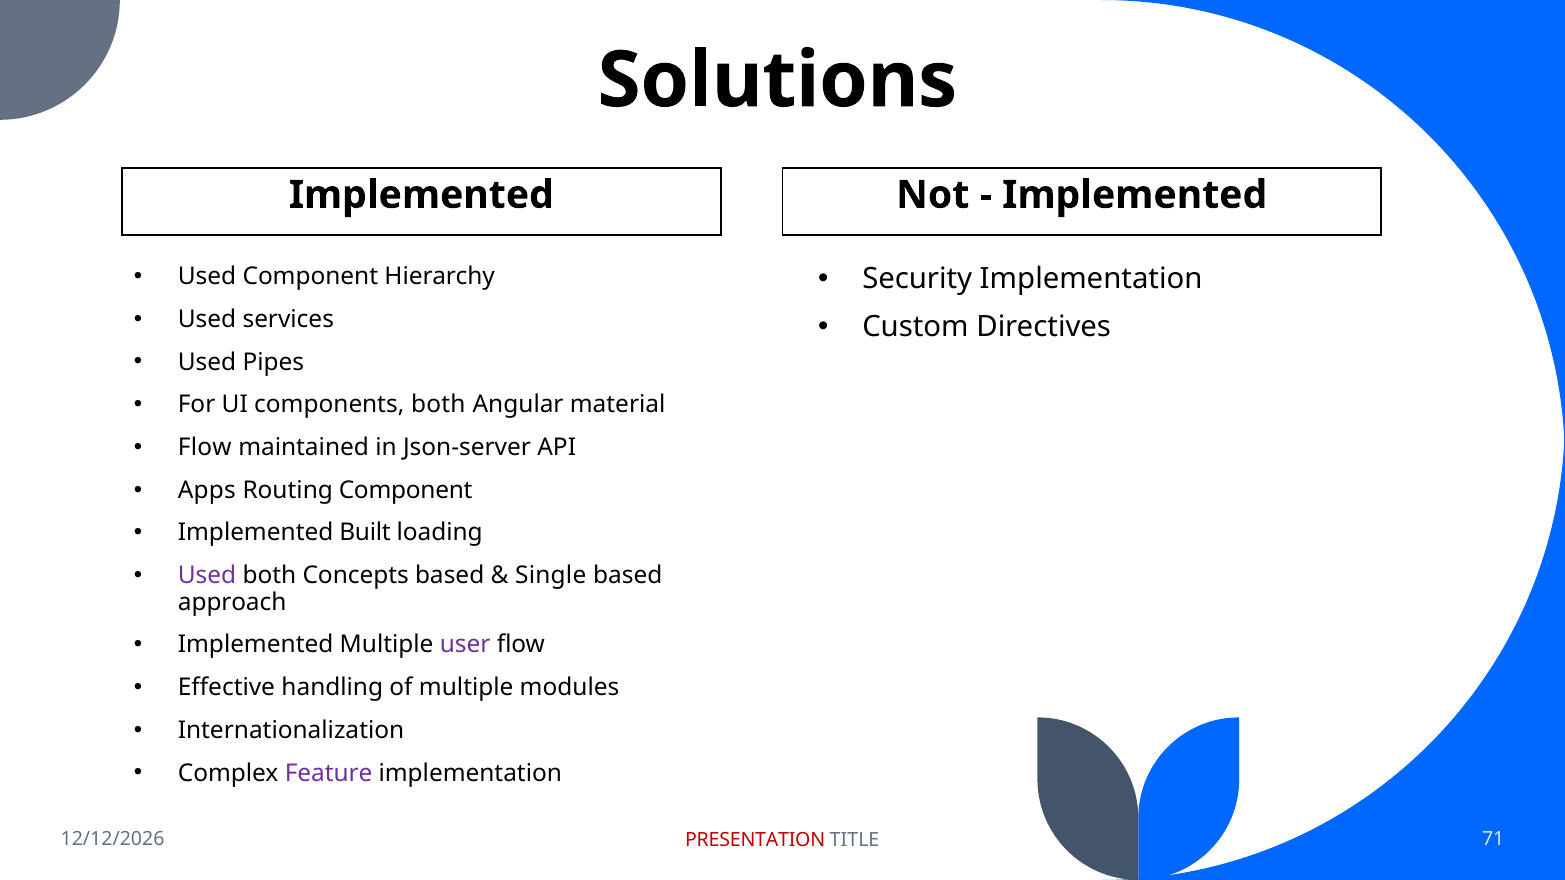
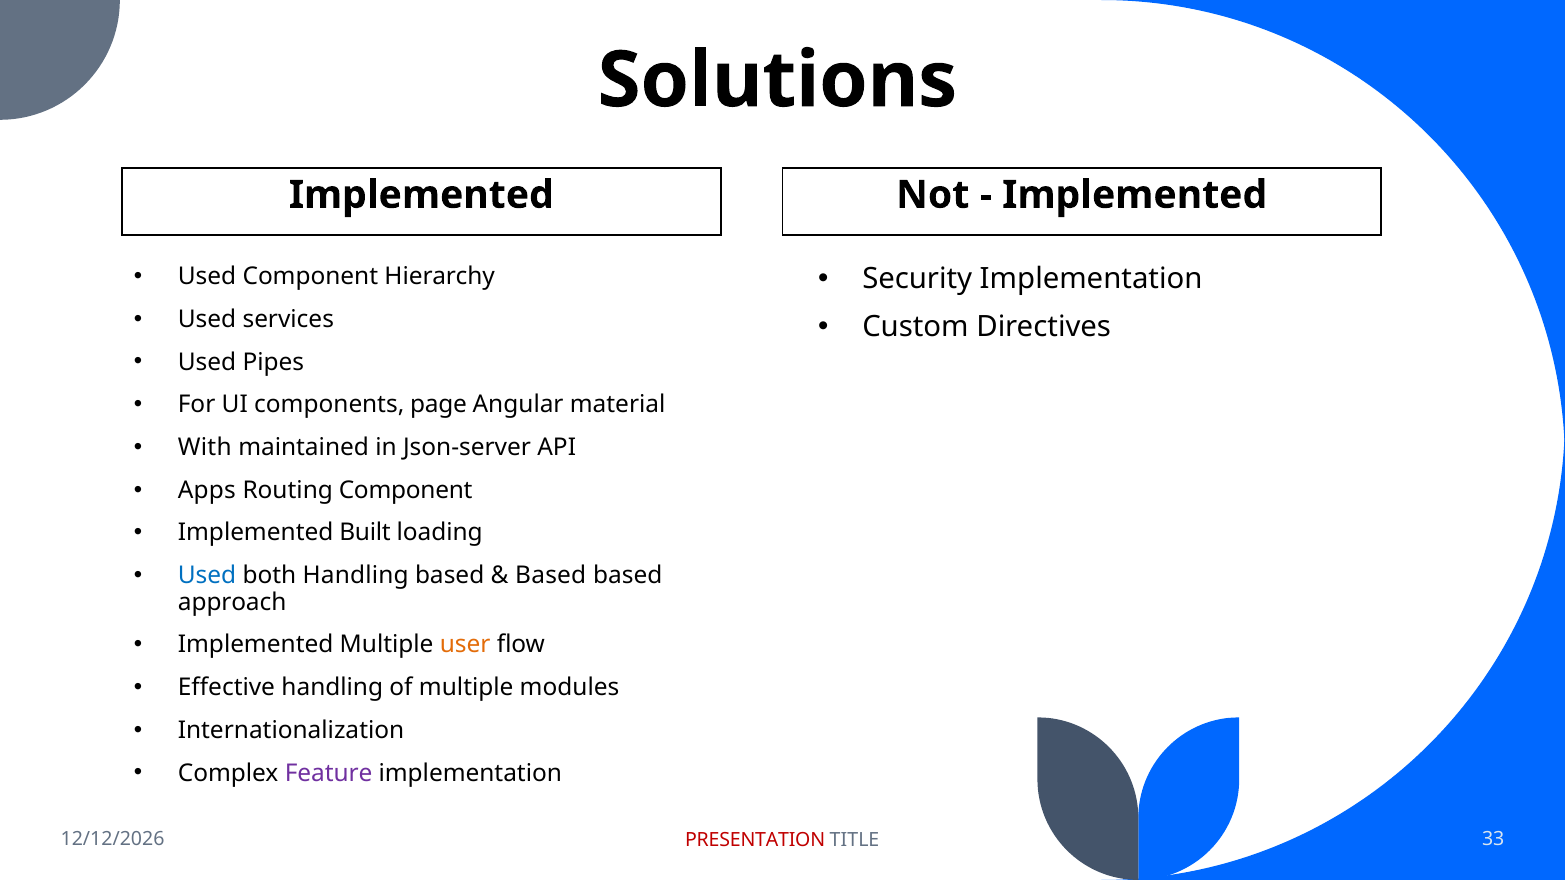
components both: both -> page
Flow at (205, 448): Flow -> With
Used at (207, 576) colour: purple -> blue
both Concepts: Concepts -> Handling
Single at (551, 576): Single -> Based
user colour: purple -> orange
71: 71 -> 33
